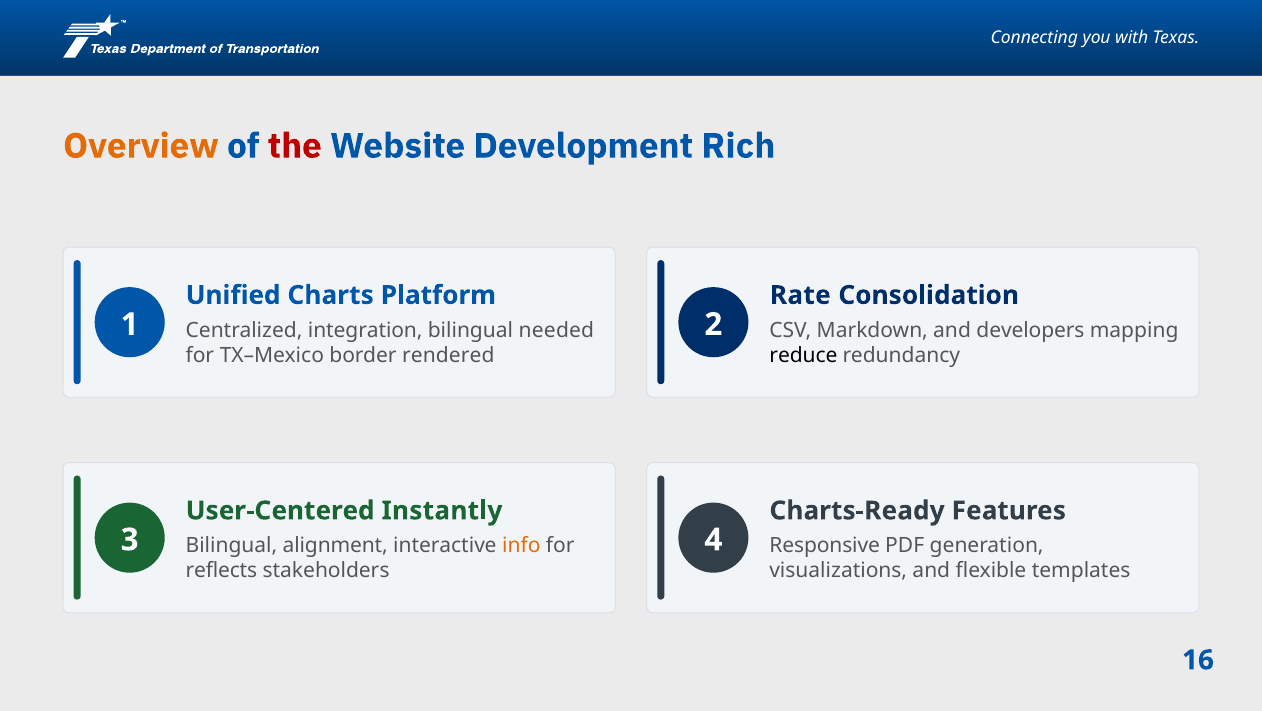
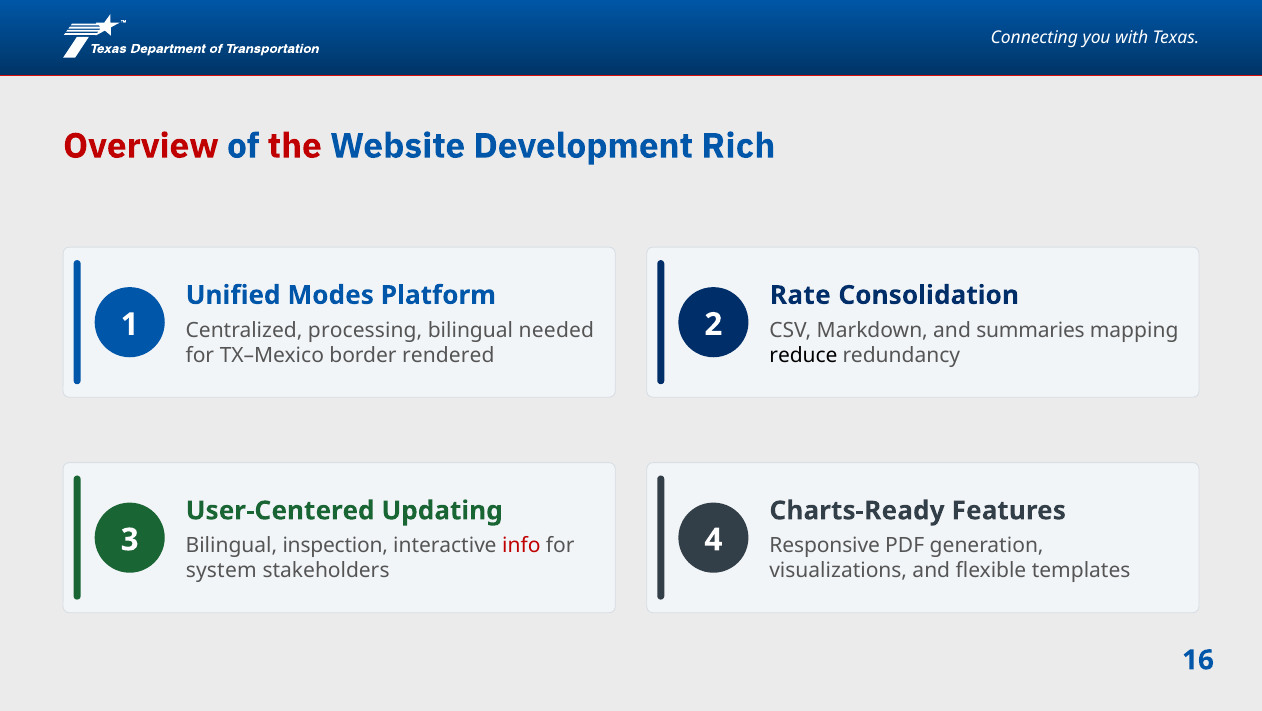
Overview colour: orange -> red
Charts: Charts -> Modes
integration: integration -> processing
developers: developers -> summaries
Instantly: Instantly -> Updating
alignment: alignment -> inspection
info colour: orange -> red
reflects: reflects -> system
